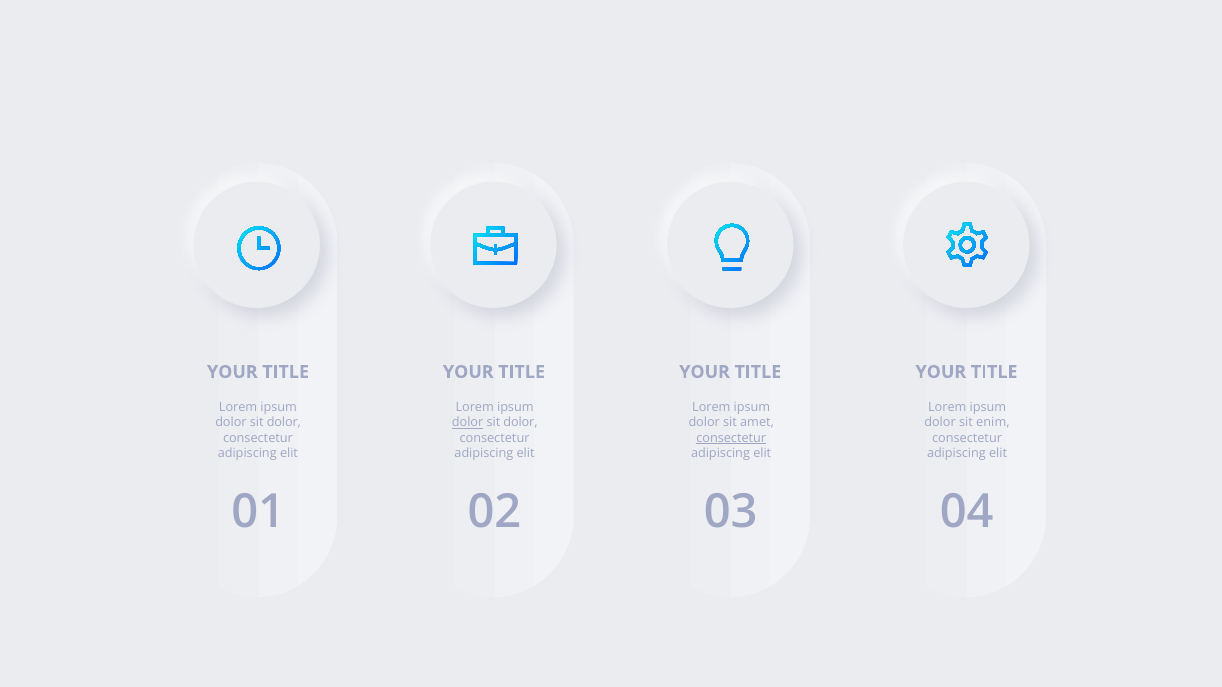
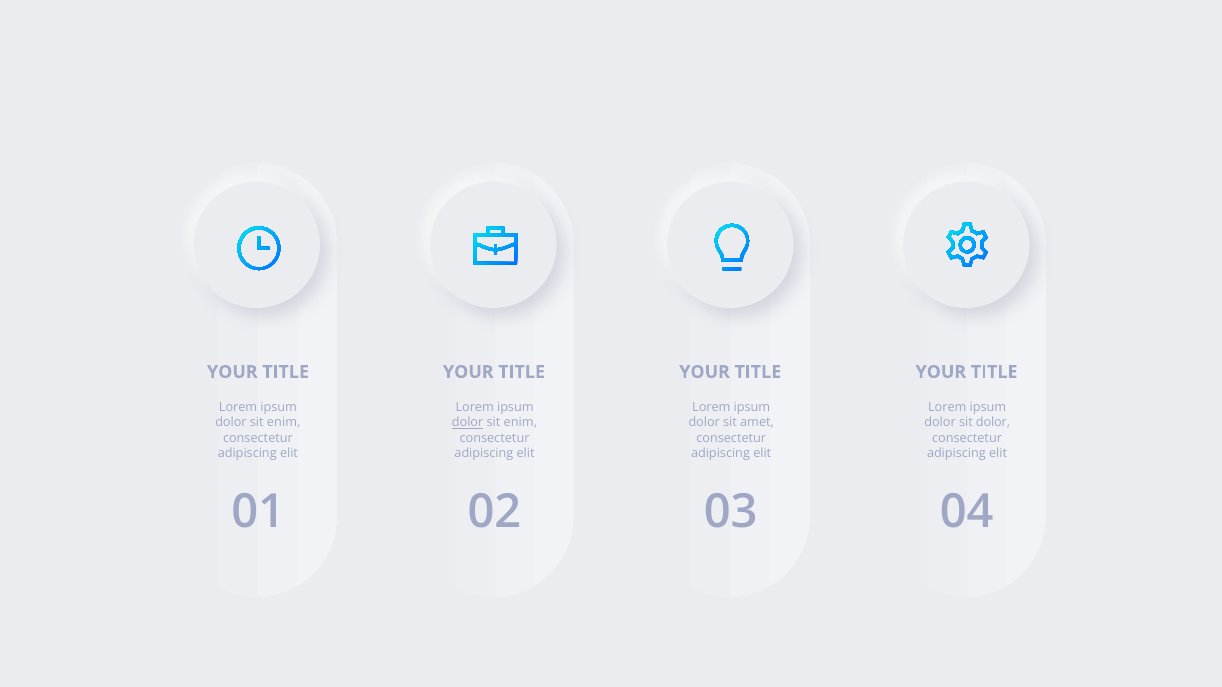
dolor at (284, 423): dolor -> enim
dolor at (520, 423): dolor -> enim
sit enim: enim -> dolor
consectetur at (731, 438) underline: present -> none
